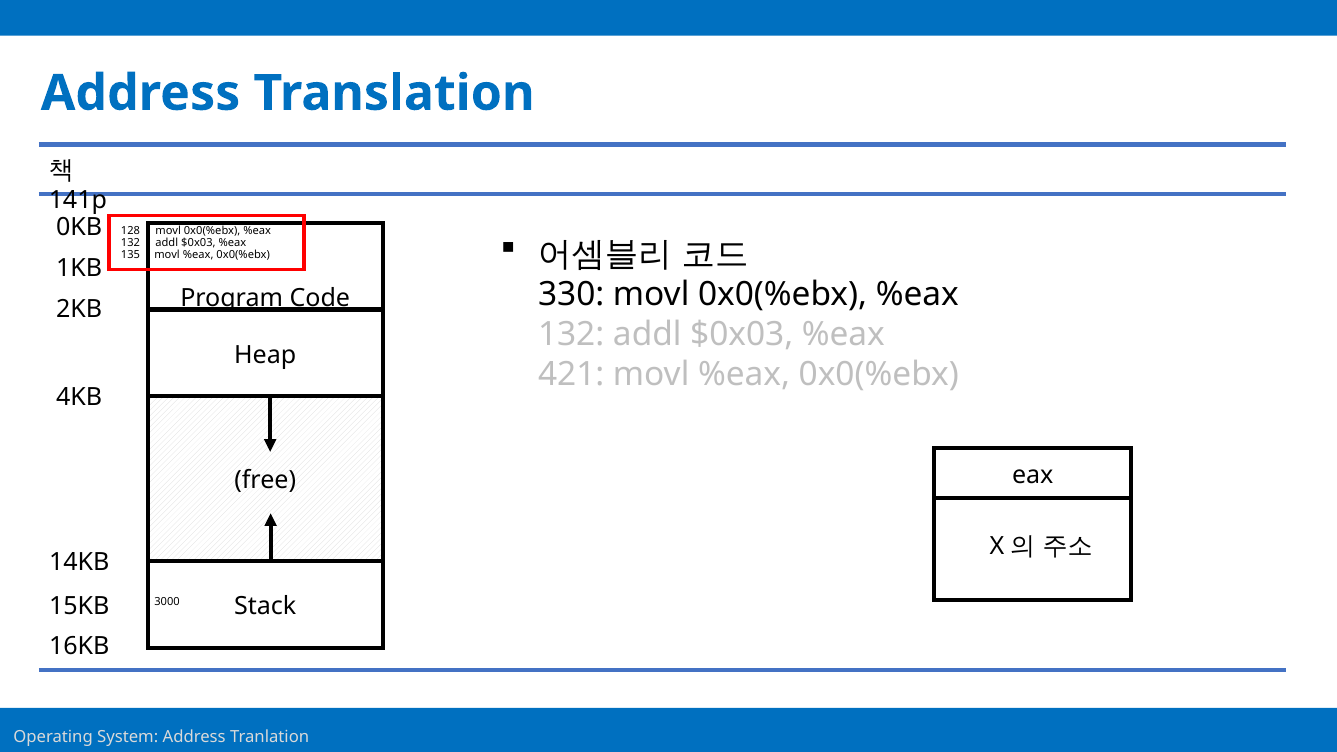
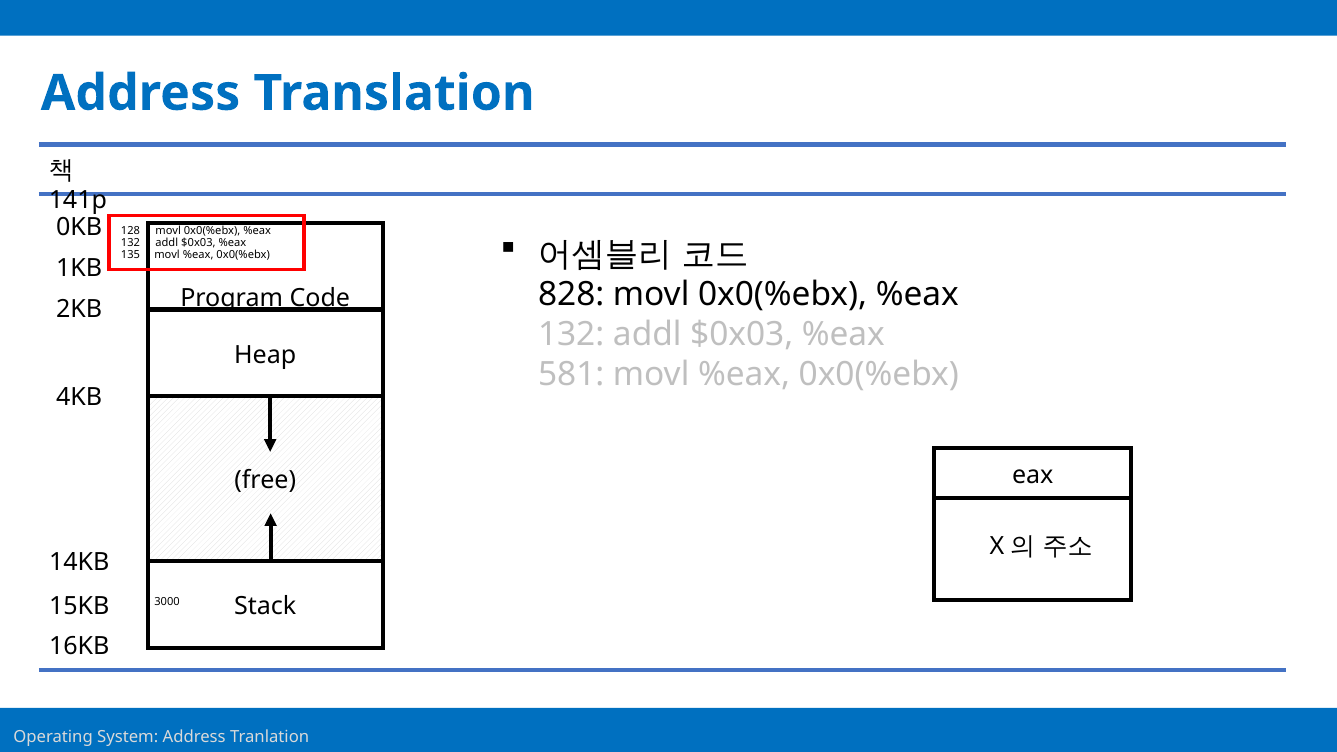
330: 330 -> 828
421: 421 -> 581
